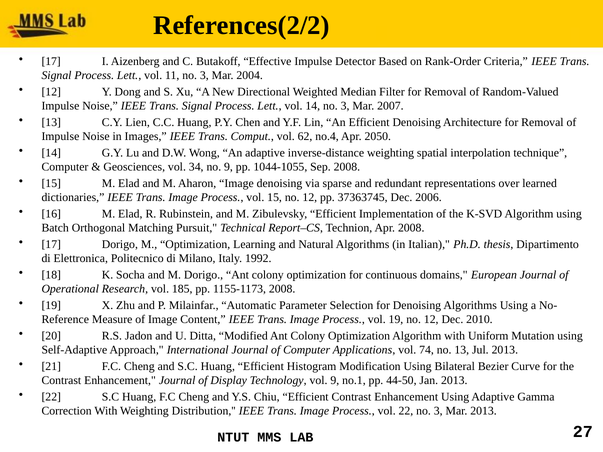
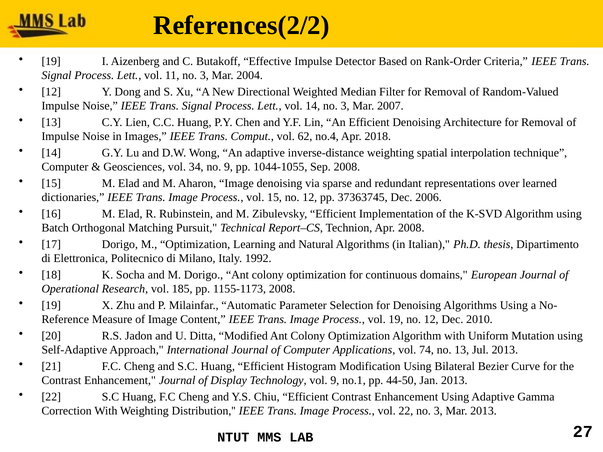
17 at (51, 61): 17 -> 19
2050: 2050 -> 2018
